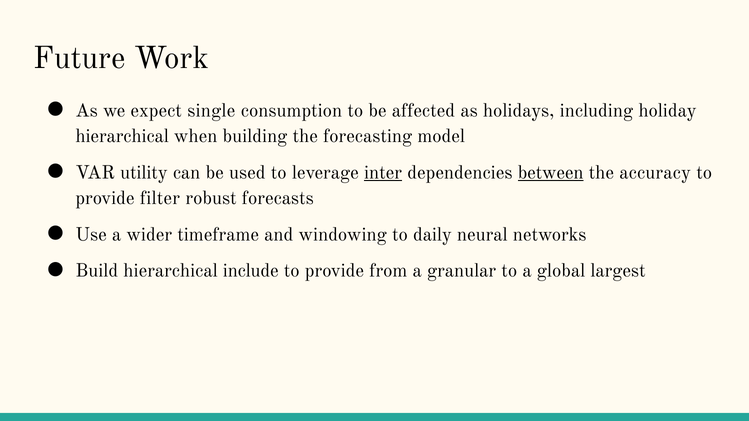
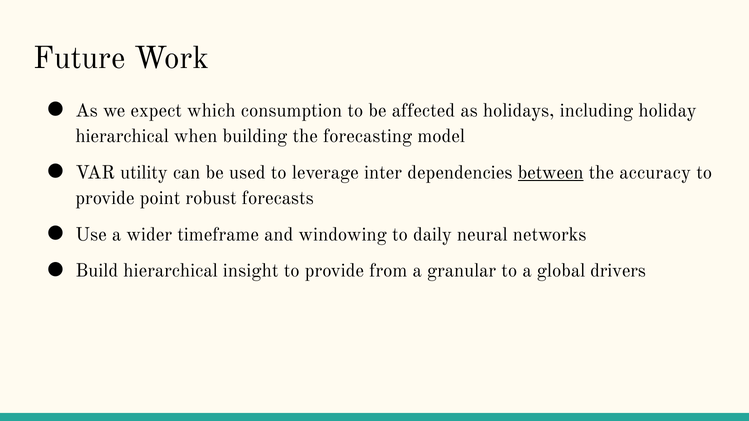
single: single -> which
inter underline: present -> none
filter: filter -> point
include: include -> insight
largest: largest -> drivers
